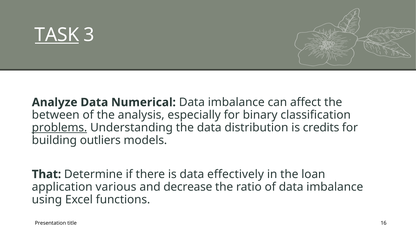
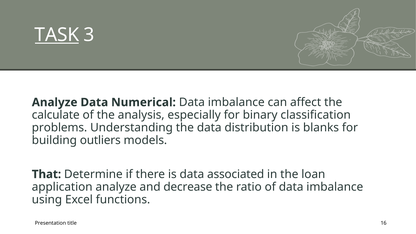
between: between -> calculate
problems underline: present -> none
credits: credits -> blanks
effectively: effectively -> associated
application various: various -> analyze
